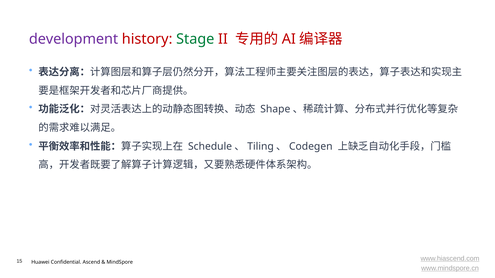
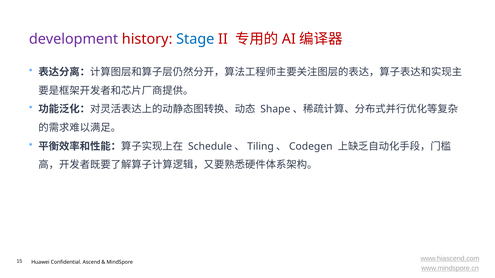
Stage colour: green -> blue
